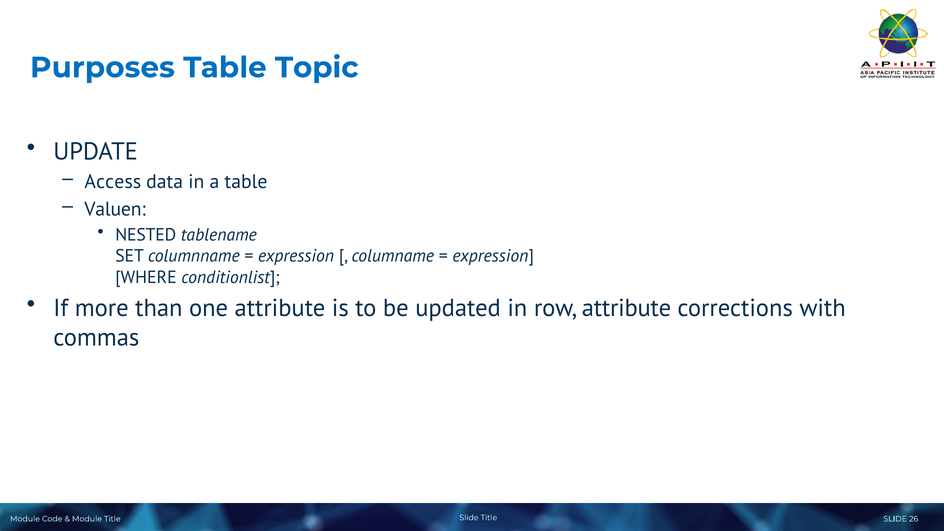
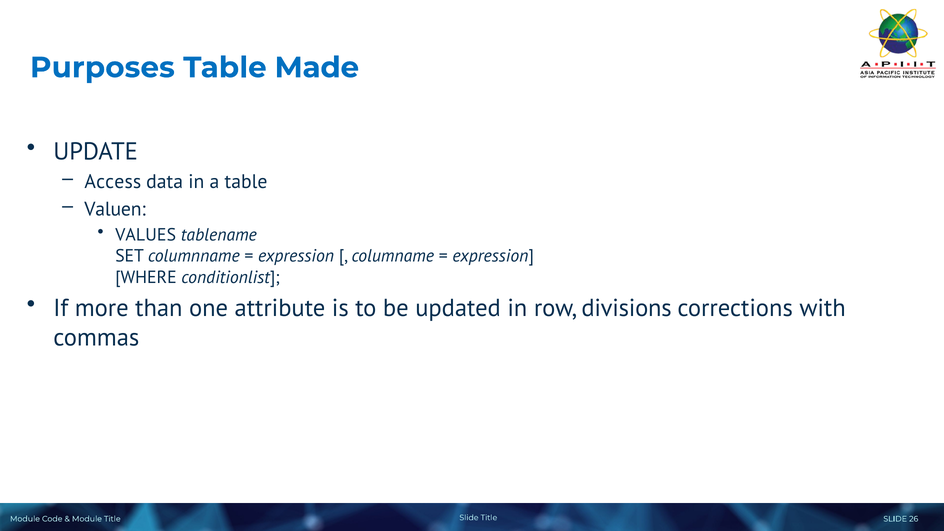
Topic: Topic -> Made
NESTED: NESTED -> VALUES
row attribute: attribute -> divisions
